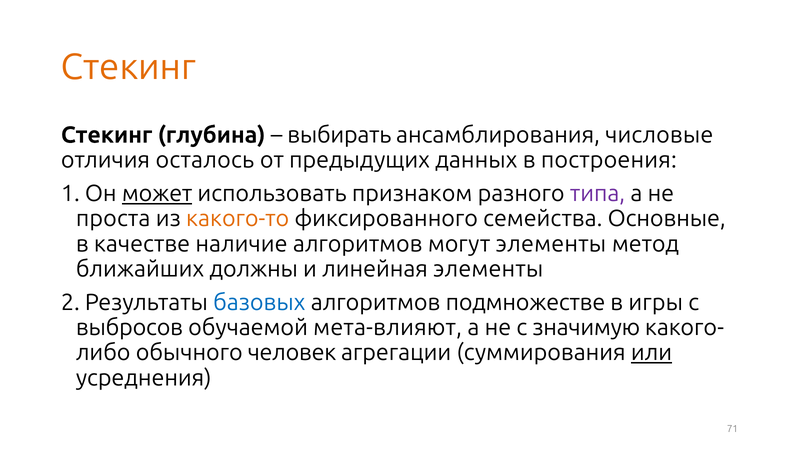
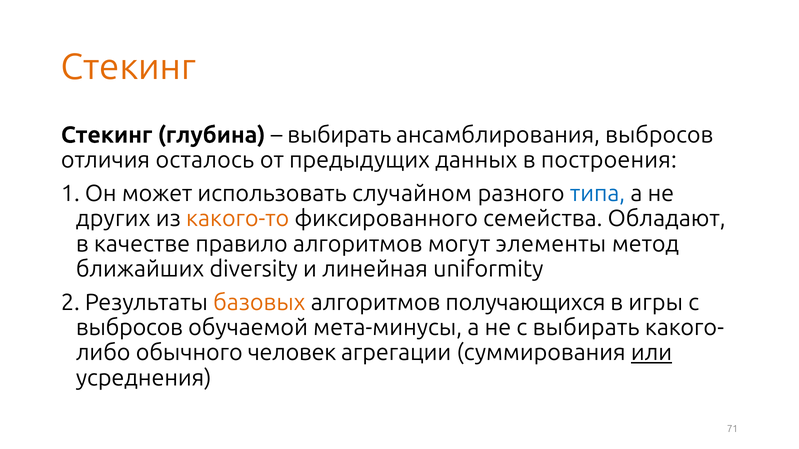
ансамблирования числовые: числовые -> выбросов
может underline: present -> none
признаком: признаком -> случайном
типа colour: purple -> blue
проста: проста -> других
Основные: Основные -> Обладают
наличие: наличие -> правило
должны: должны -> diversity
линейная элементы: элементы -> uniformity
базовых colour: blue -> orange
подмножестве: подмножестве -> получающихся
мета-влияют: мета-влияют -> мета-минусы
с значимую: значимую -> выбирать
